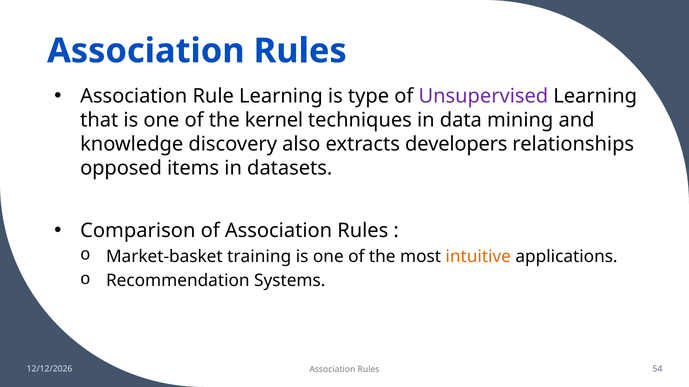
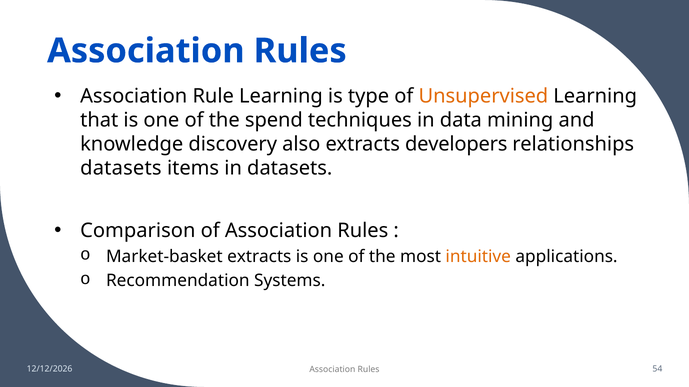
Unsupervised colour: purple -> orange
kernel: kernel -> spend
opposed at (121, 169): opposed -> datasets
Market-basket training: training -> extracts
